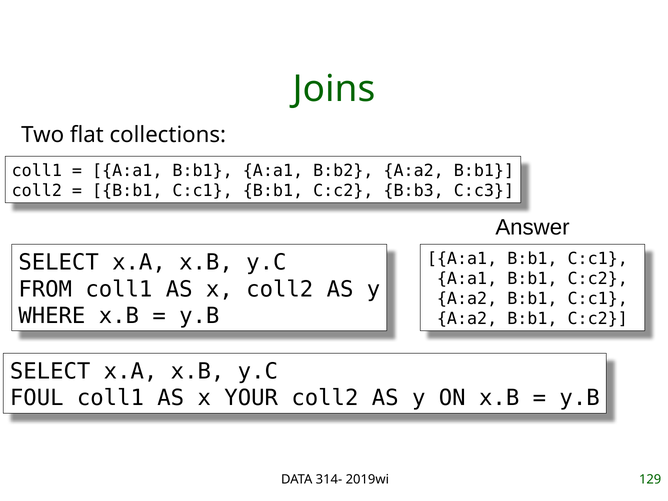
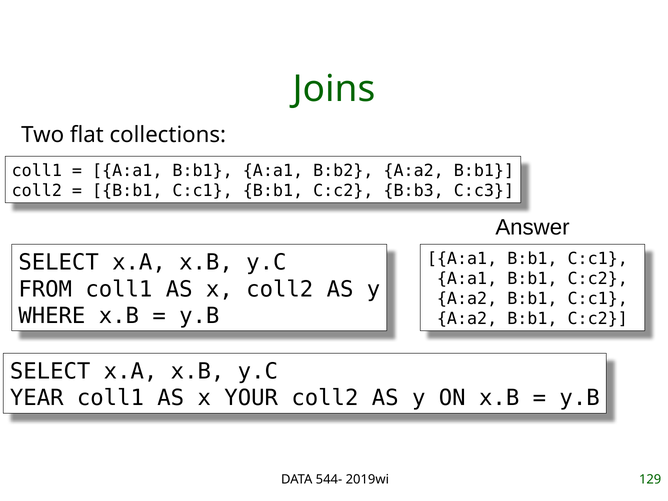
FOUL: FOUL -> YEAR
314-: 314- -> 544-
